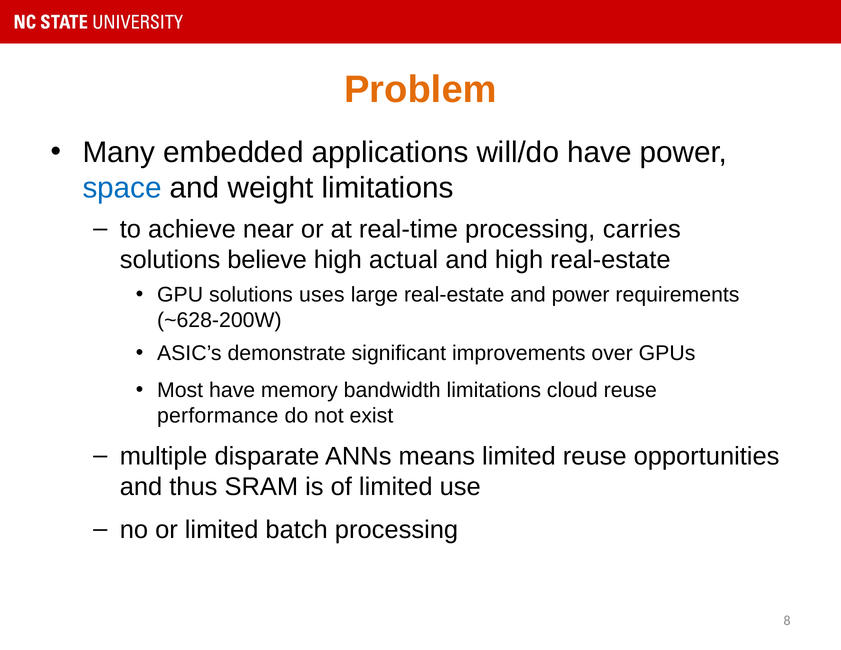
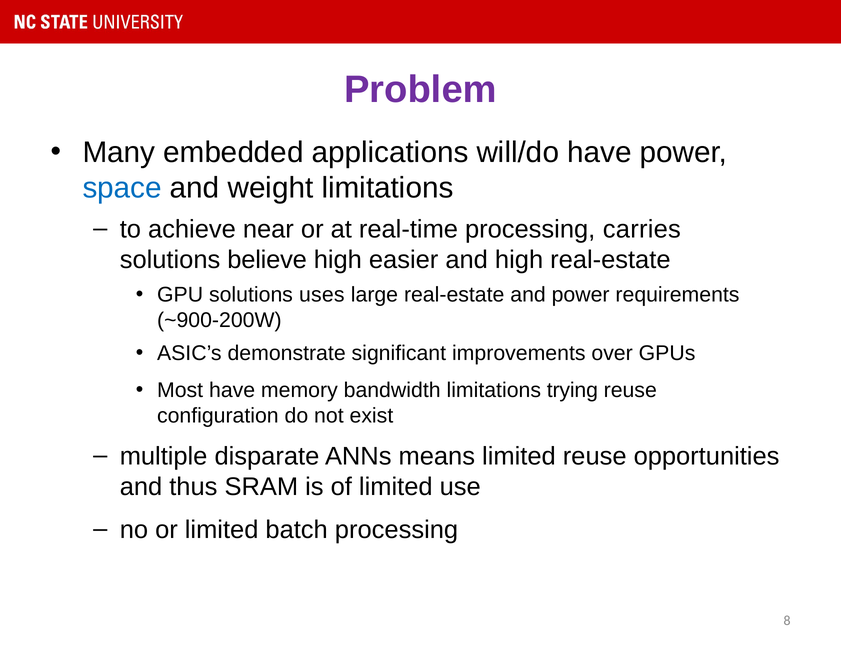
Problem colour: orange -> purple
actual: actual -> easier
~628-200W: ~628-200W -> ~900-200W
cloud: cloud -> trying
performance: performance -> configuration
